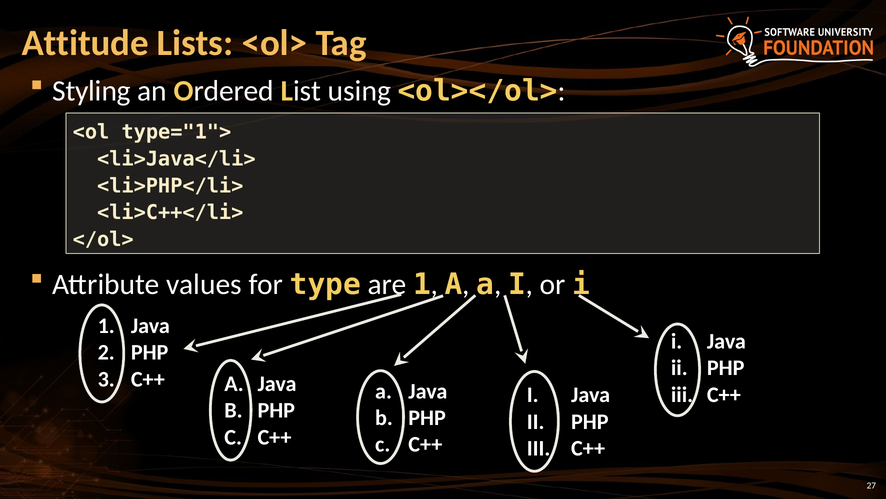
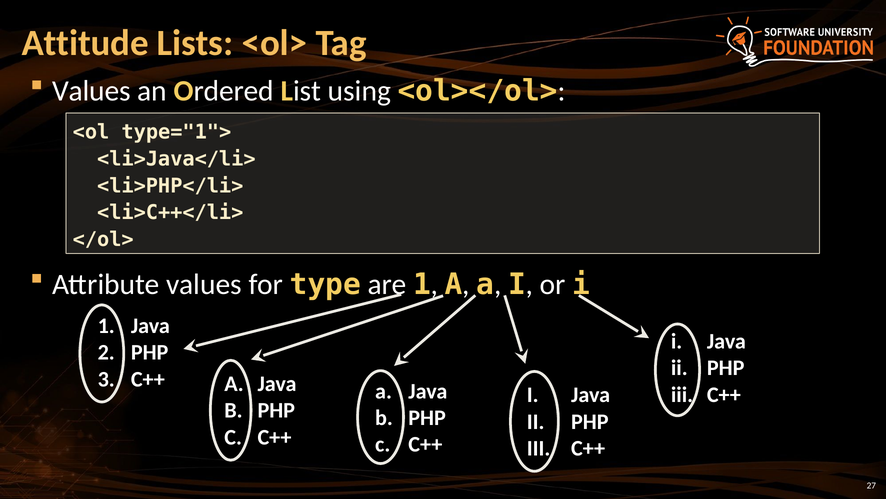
Styling at (91, 91): Styling -> Values
